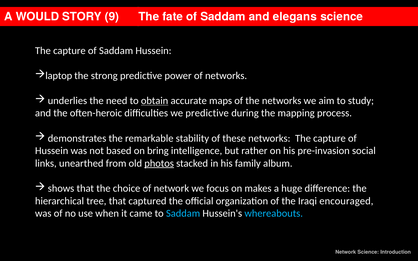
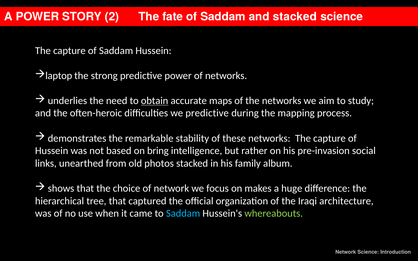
A WOULD: WOULD -> POWER
9: 9 -> 2
and elegans: elegans -> stacked
photos underline: present -> none
encouraged: encouraged -> architecture
whereabouts colour: light blue -> light green
